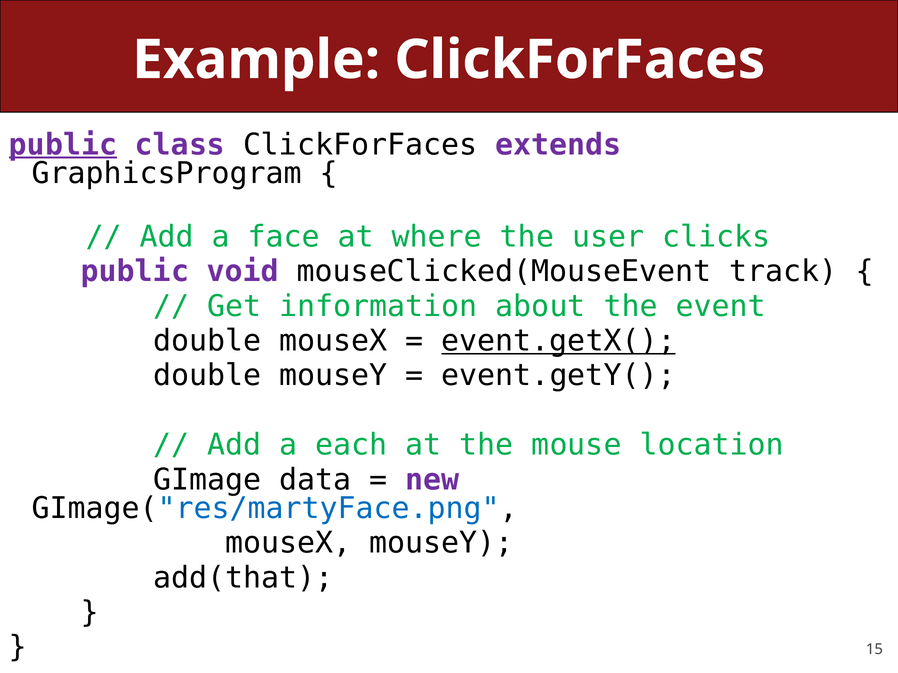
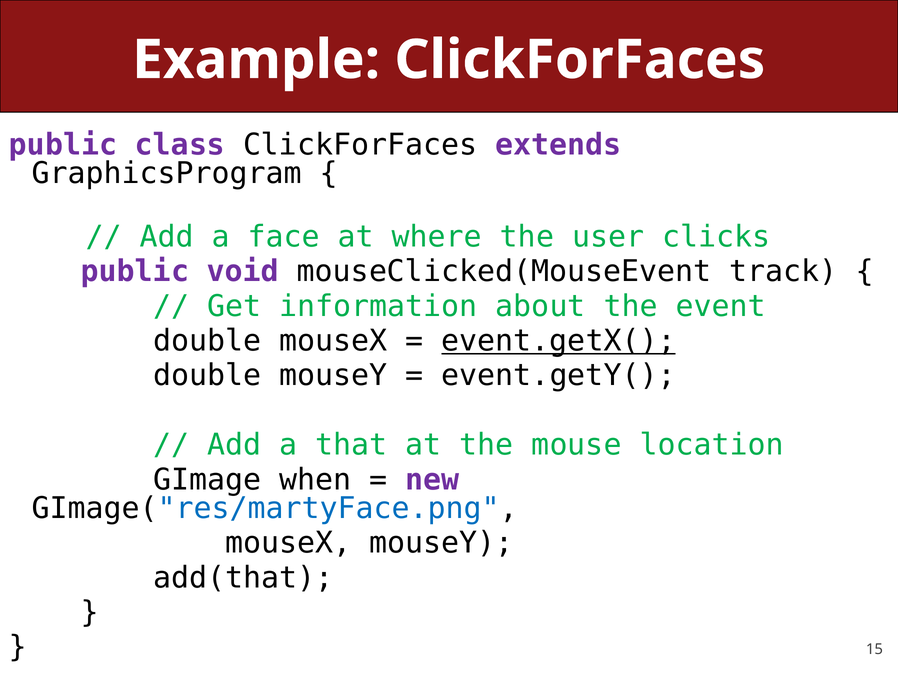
public at (63, 145) underline: present -> none
each: each -> that
data: data -> when
